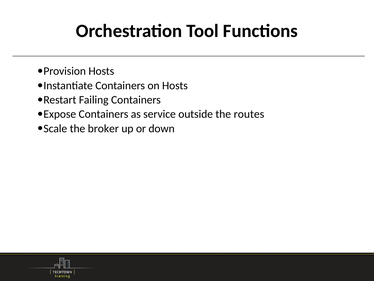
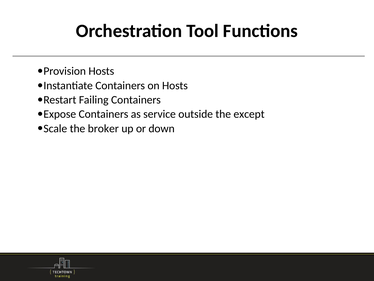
routes: routes -> except
